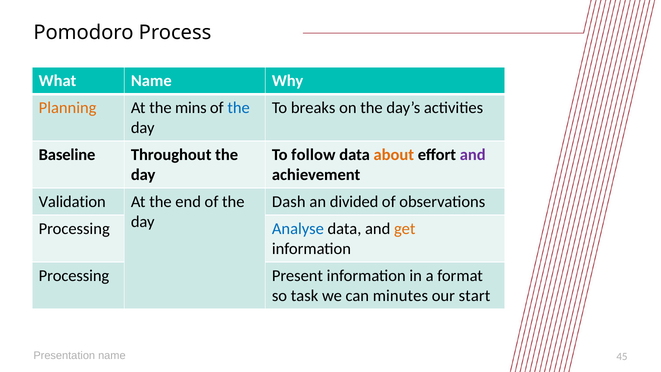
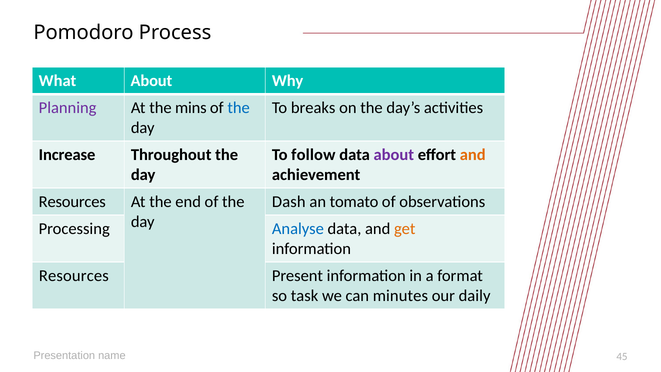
Name at (151, 81): Name -> About
Planning colour: orange -> purple
Baseline: Baseline -> Increase
about at (394, 155) colour: orange -> purple
and at (473, 155) colour: purple -> orange
Validation at (72, 202): Validation -> Resources
divided: divided -> tomato
Processing at (74, 275): Processing -> Resources
start: start -> daily
